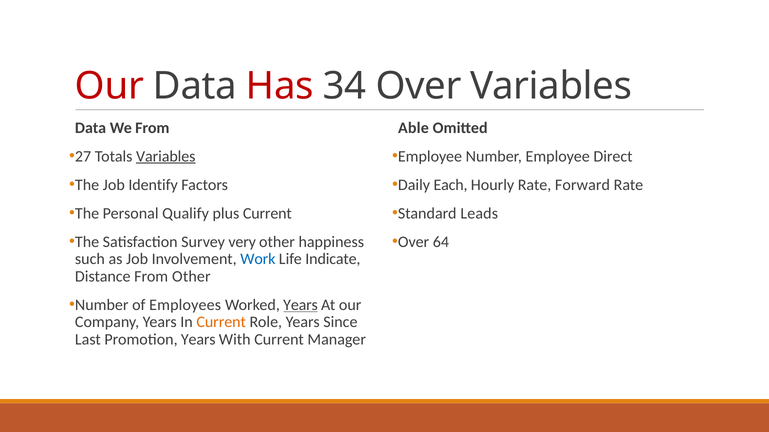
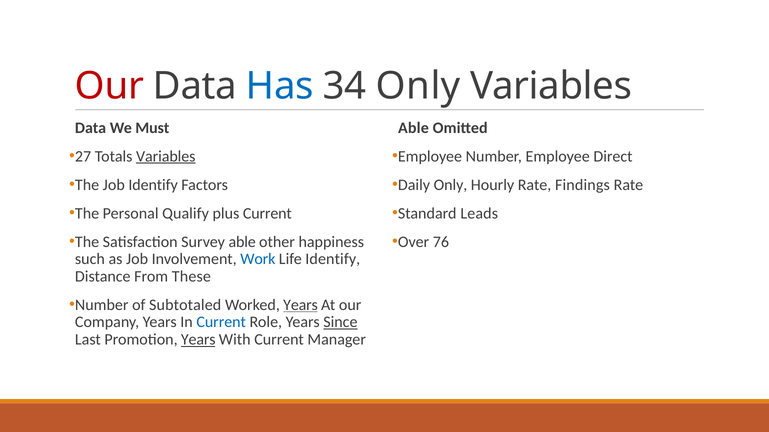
Has colour: red -> blue
34 Over: Over -> Only
We From: From -> Must
Daily Each: Each -> Only
Forward: Forward -> Findings
Survey very: very -> able
64: 64 -> 76
Life Indicate: Indicate -> Identify
From Other: Other -> These
Employees: Employees -> Subtotaled
Current at (221, 323) colour: orange -> blue
Since underline: none -> present
Years at (198, 340) underline: none -> present
